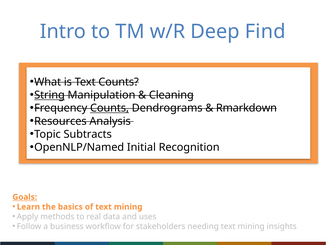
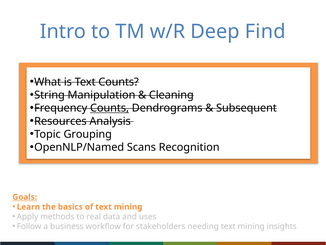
String underline: present -> none
Rmarkdown: Rmarkdown -> Subsequent
Subtracts: Subtracts -> Grouping
Initial: Initial -> Scans
